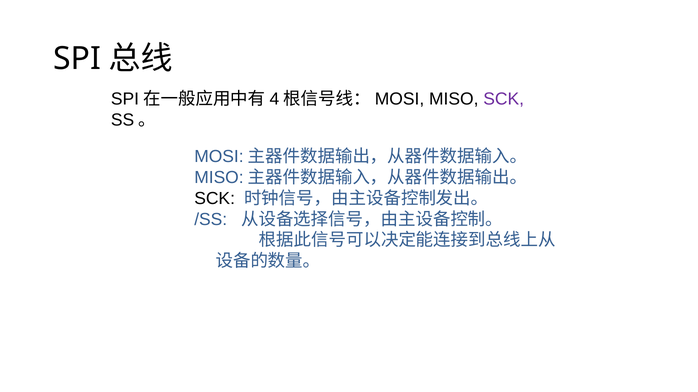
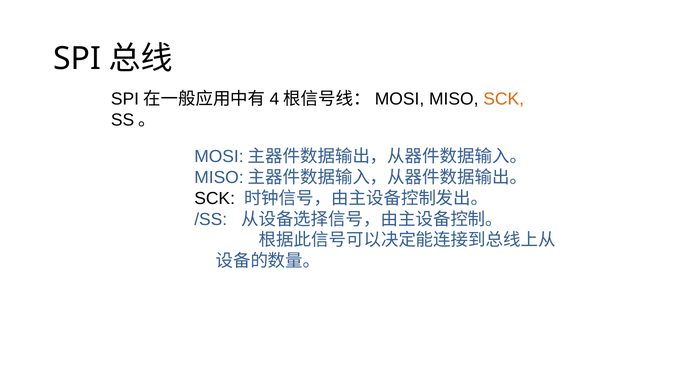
SCK at (504, 99) colour: purple -> orange
